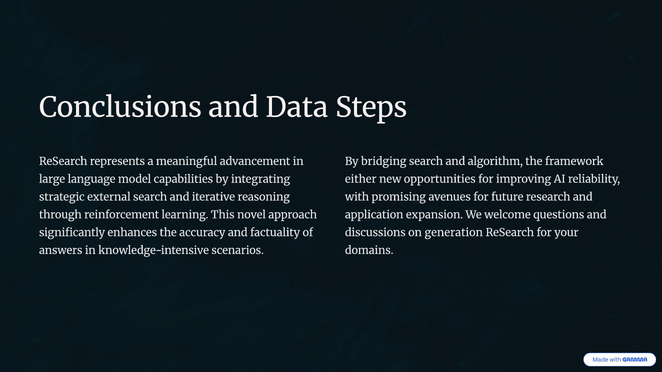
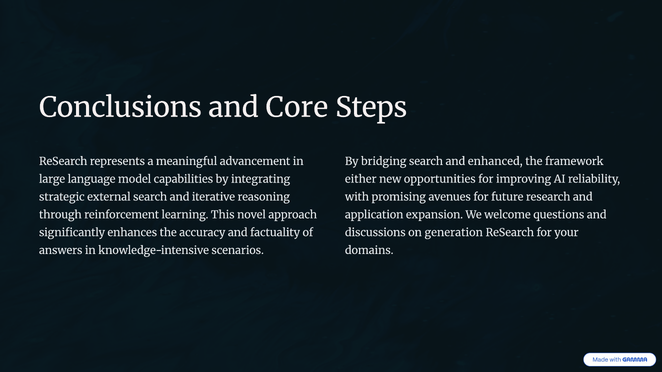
Data: Data -> Core
algorithm: algorithm -> enhanced
